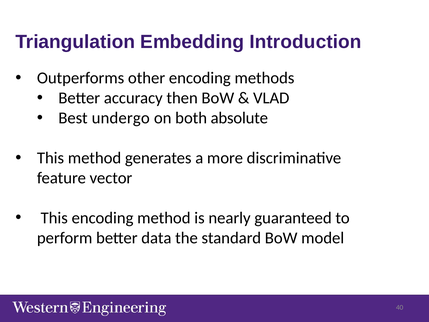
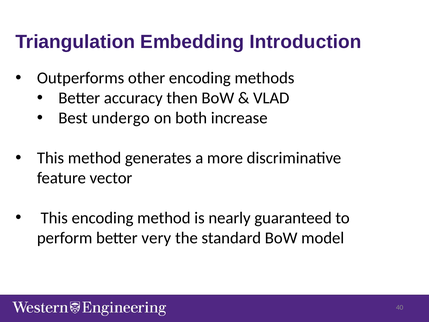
absolute: absolute -> increase
data: data -> very
